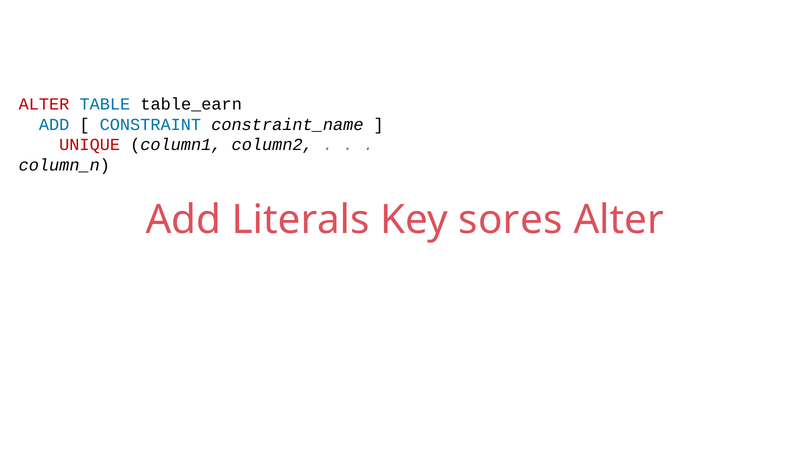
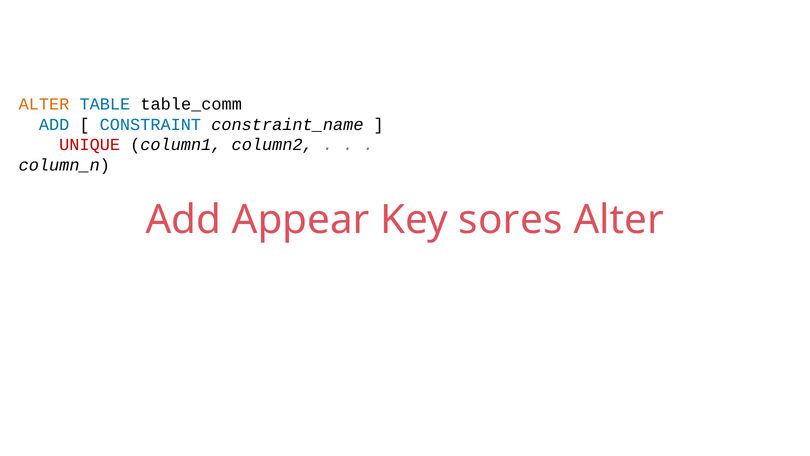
ALTER at (44, 104) colour: red -> orange
table_earn: table_earn -> table_comm
Literals: Literals -> Appear
